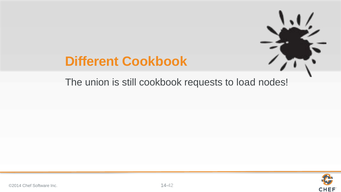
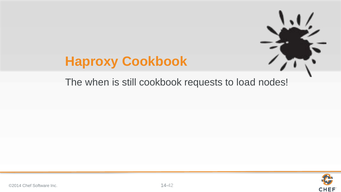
Different: Different -> Haproxy
union: union -> when
